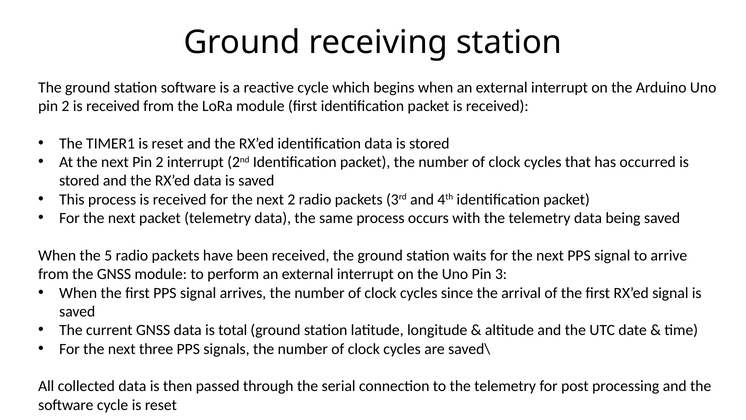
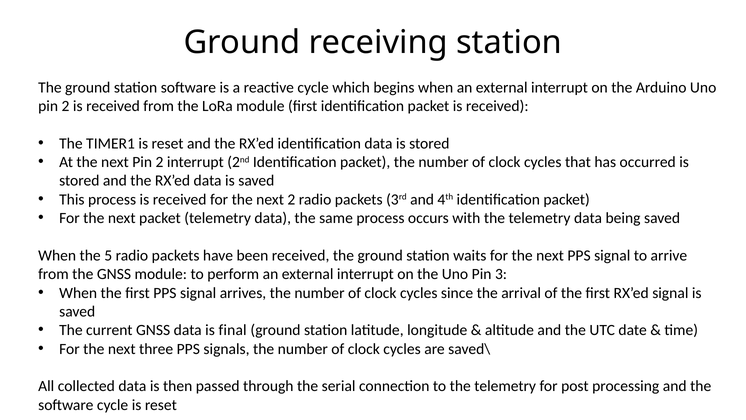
total: total -> final
